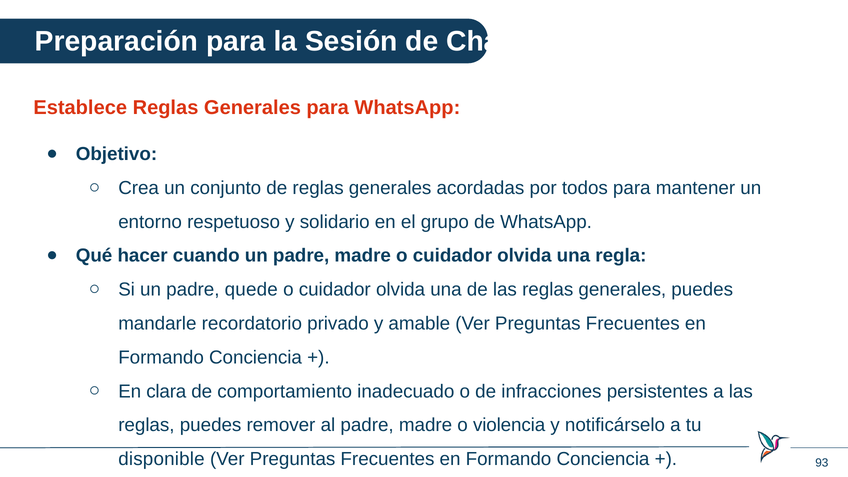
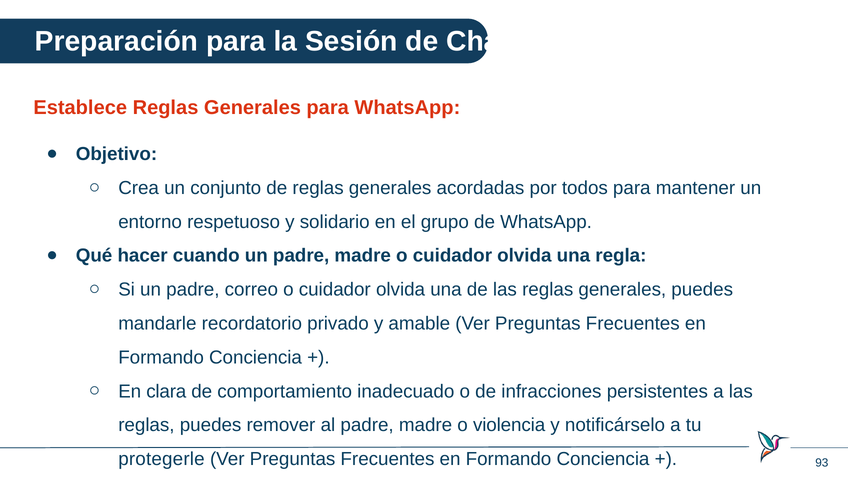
quede: quede -> correo
disponible: disponible -> protegerle
